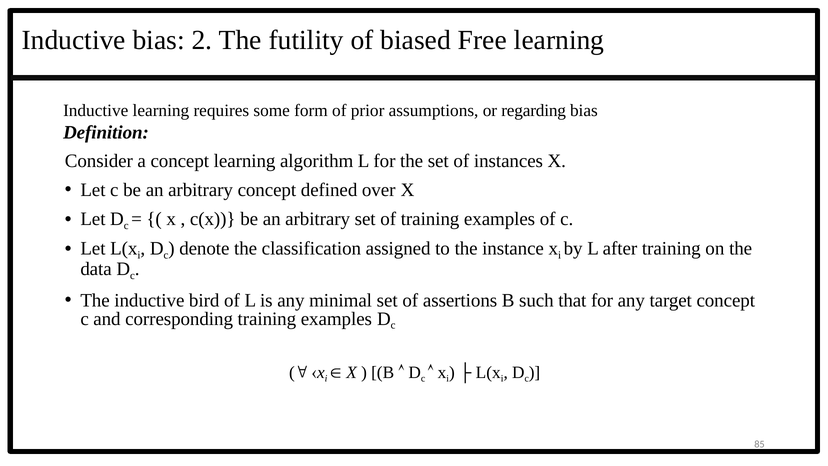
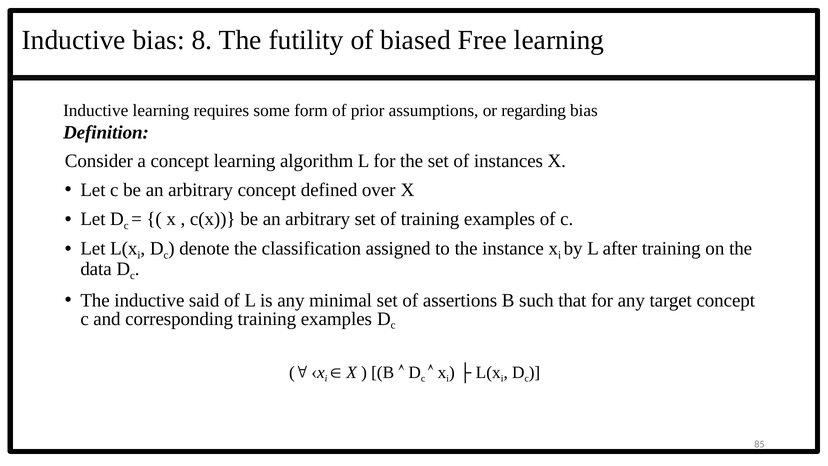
2: 2 -> 8
bird: bird -> said
